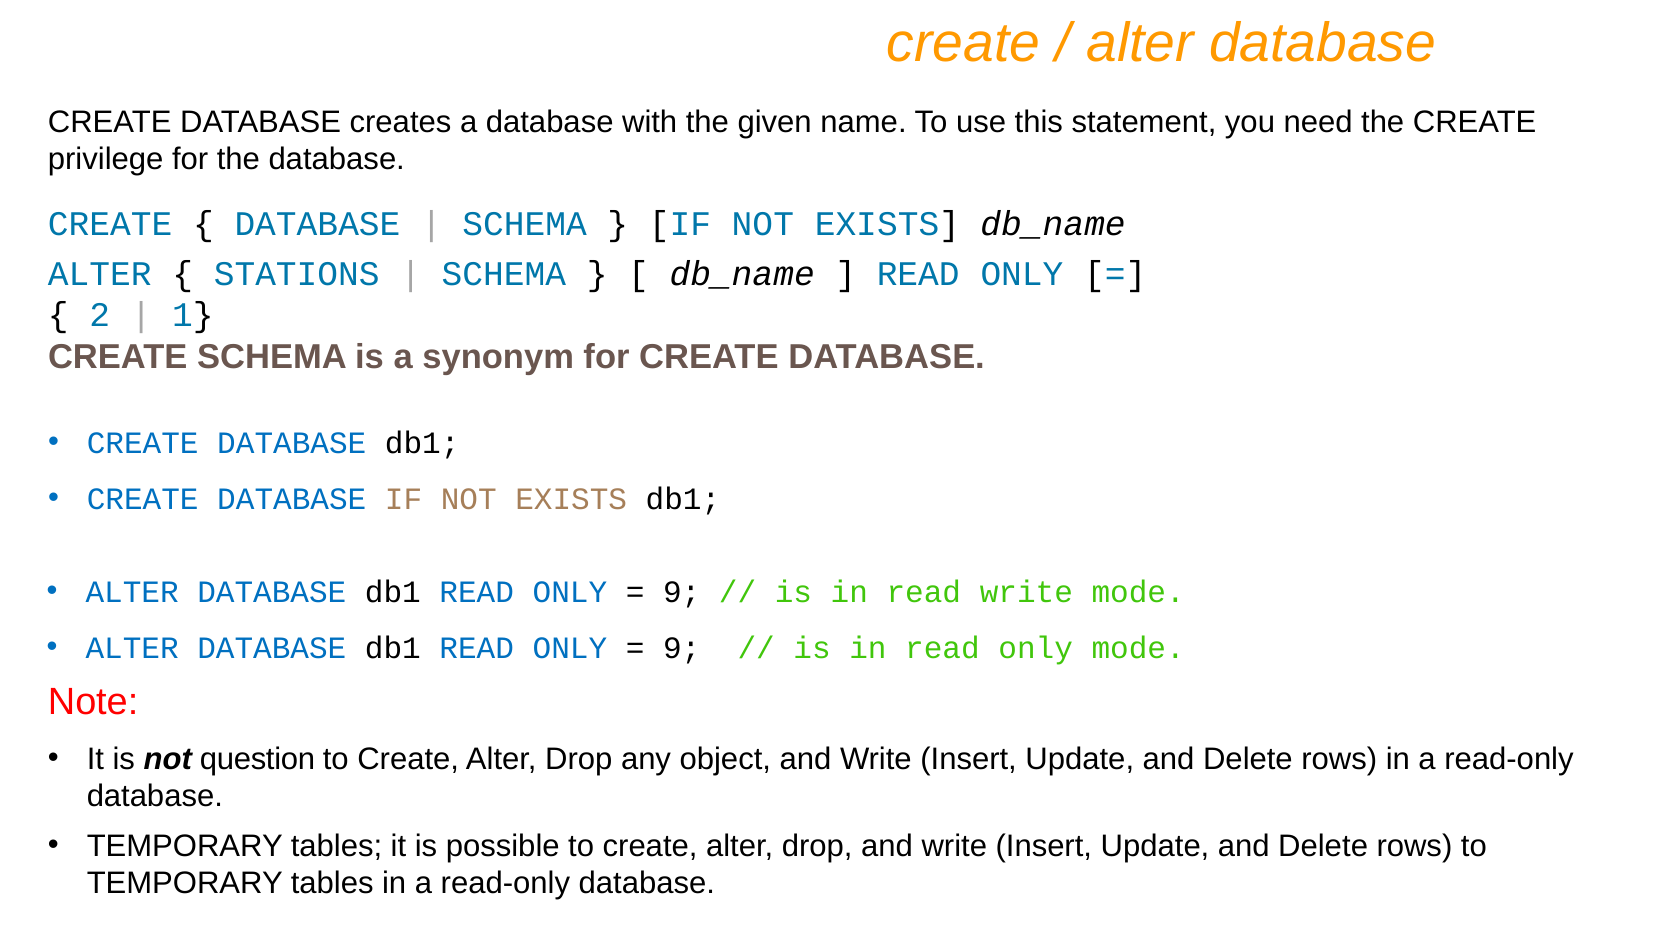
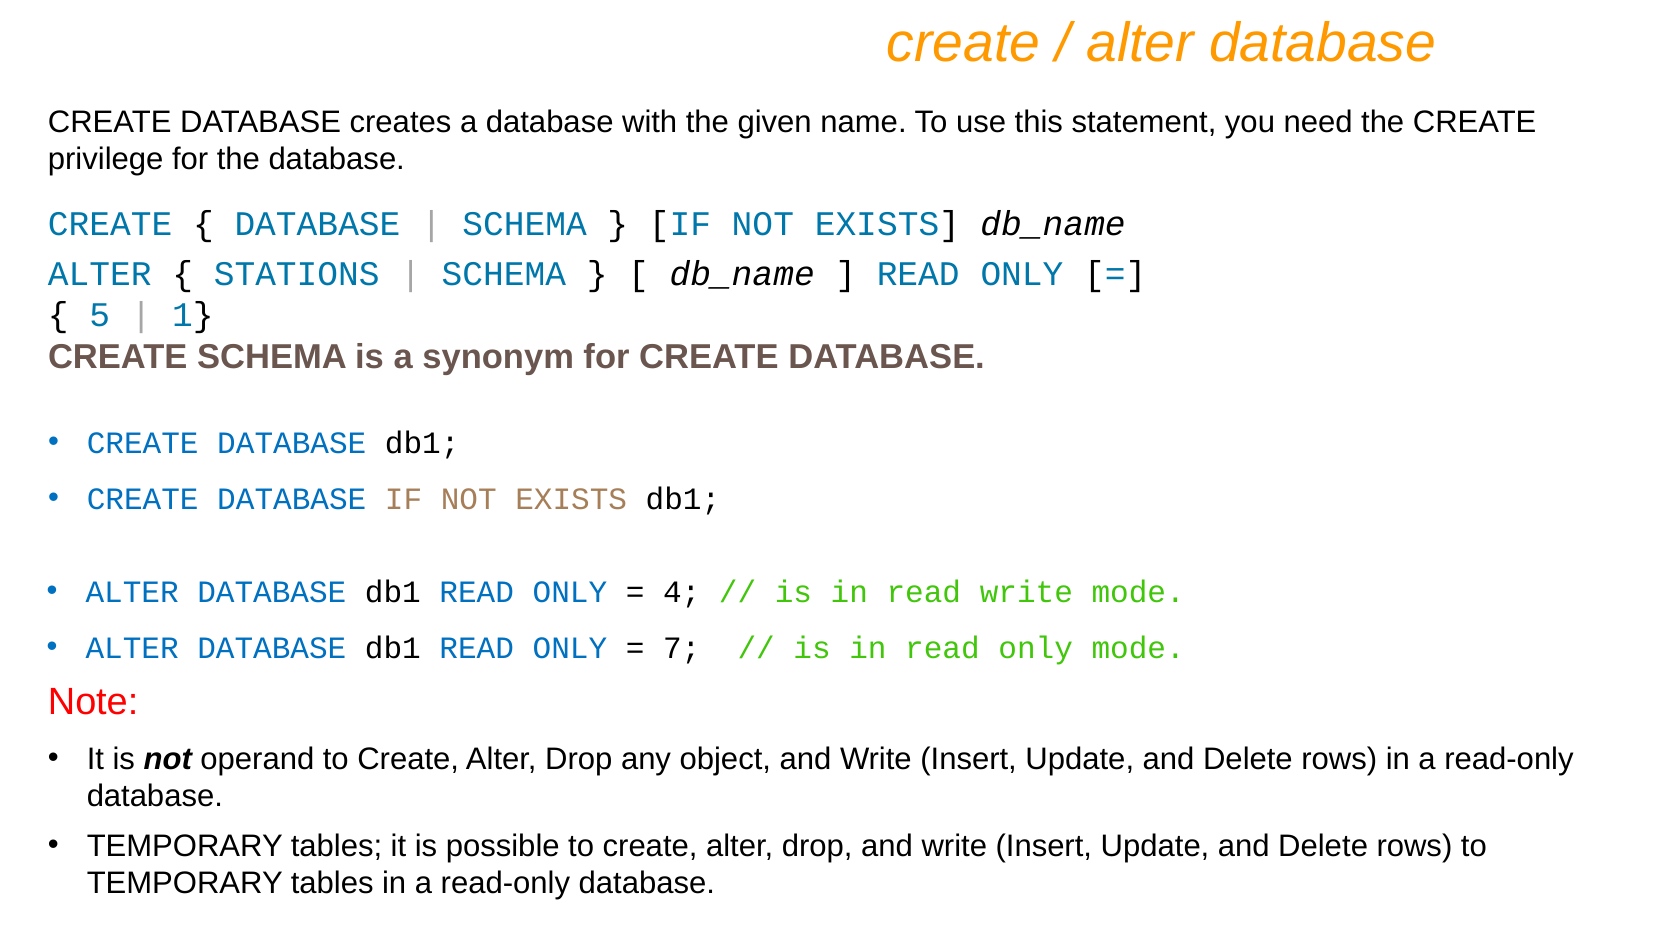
2: 2 -> 5
9 at (682, 592): 9 -> 4
9 at (682, 648): 9 -> 7
question: question -> operand
